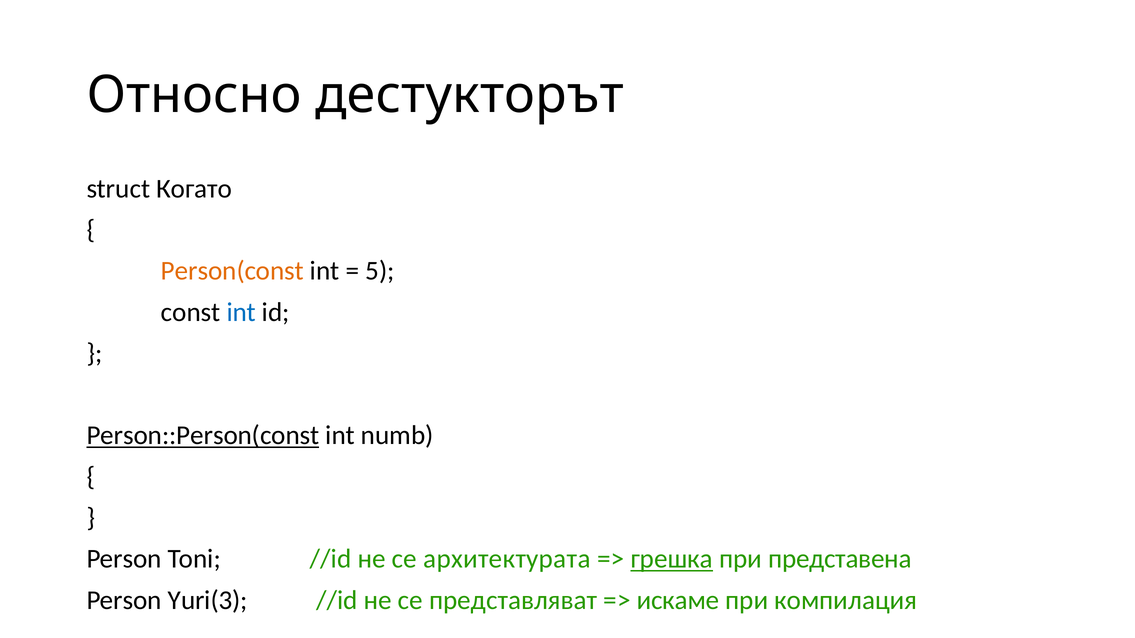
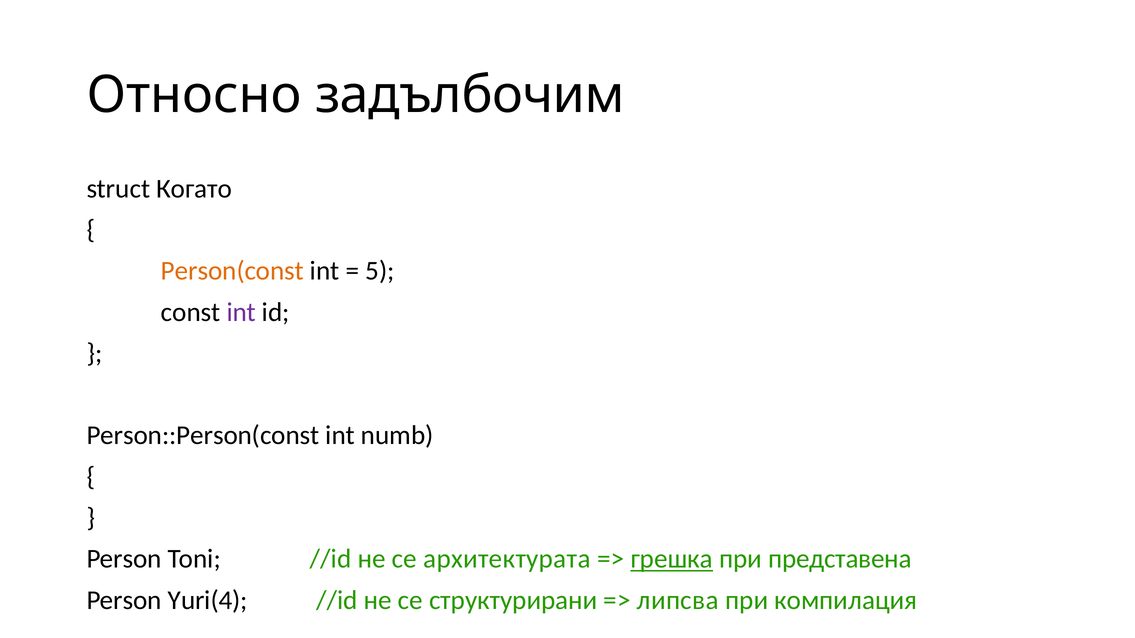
дестукторът: дестукторът -> задълбочим
int at (241, 312) colour: blue -> purple
Person::Person(const underline: present -> none
Yuri(3: Yuri(3 -> Yuri(4
представляват: представляват -> структурирани
искаме: искаме -> липсва
